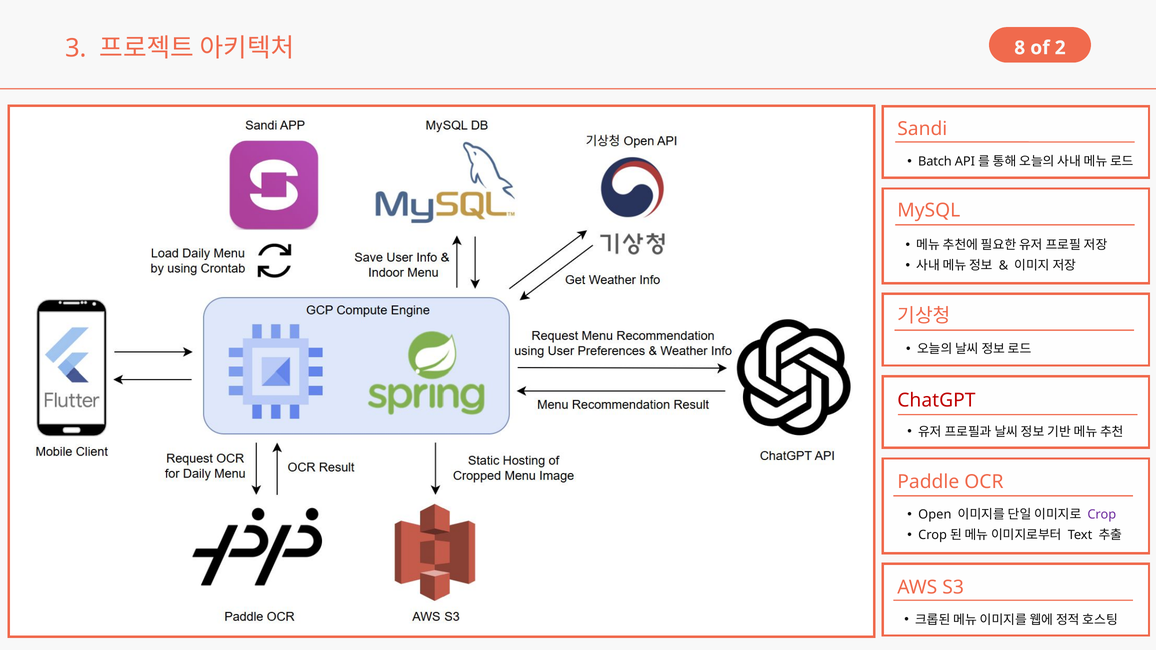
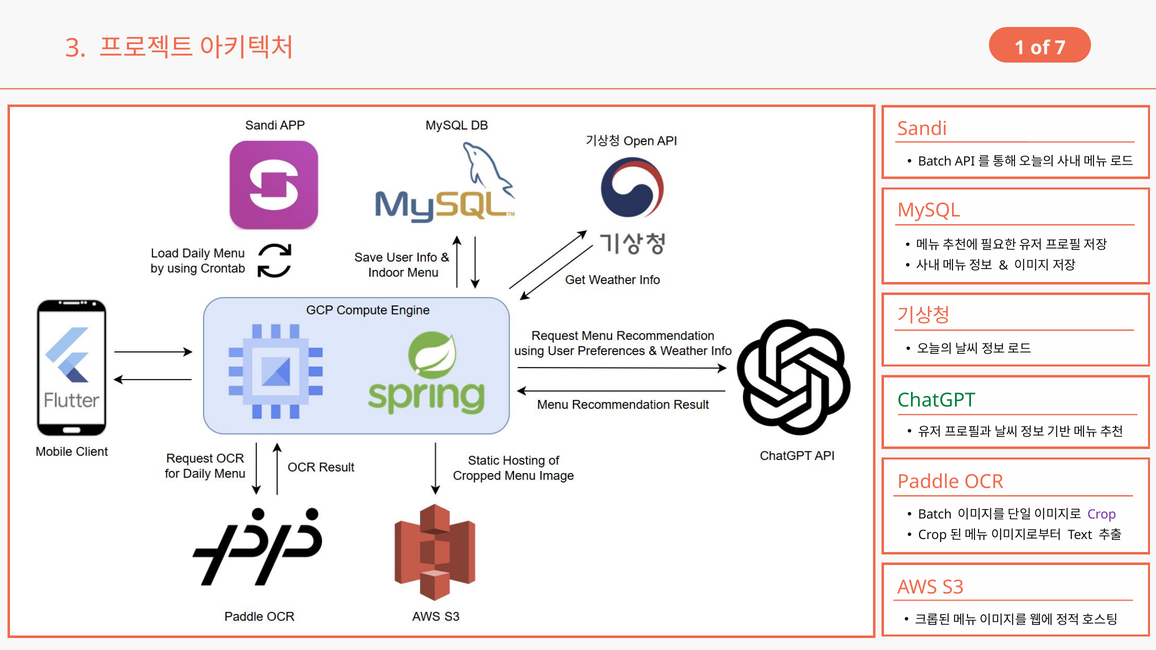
8: 8 -> 1
2: 2 -> 7
ChatGPT colour: red -> green
Open at (935, 515): Open -> Batch
